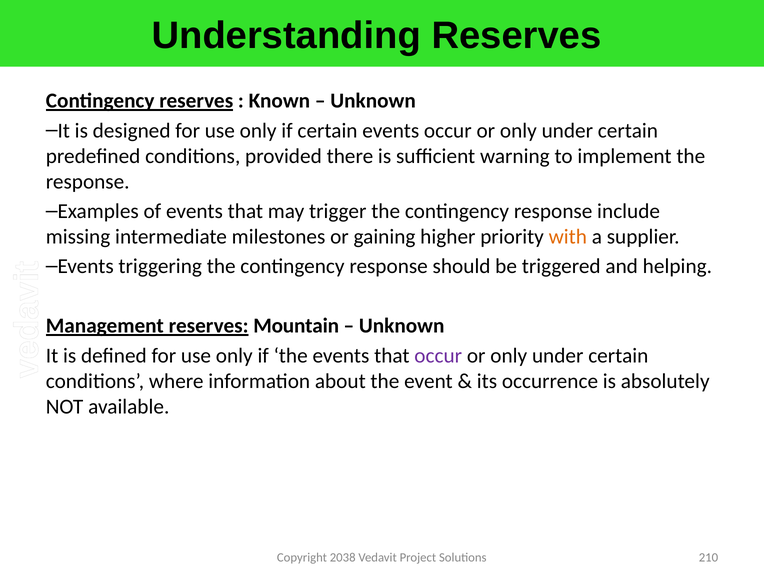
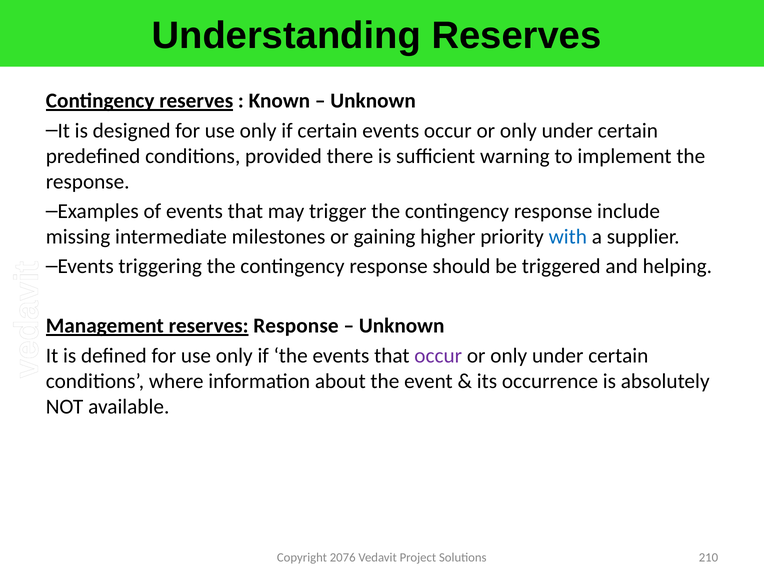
with colour: orange -> blue
reserves Mountain: Mountain -> Response
2038: 2038 -> 2076
